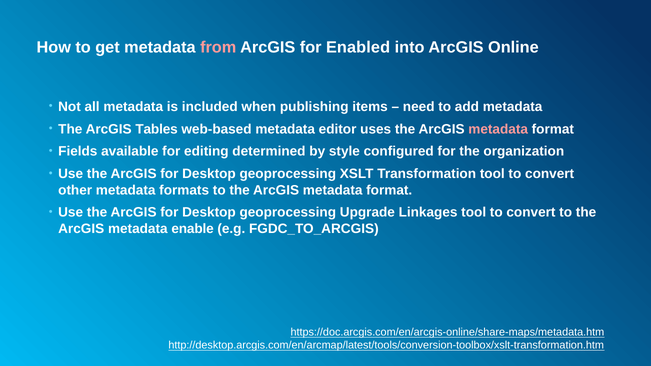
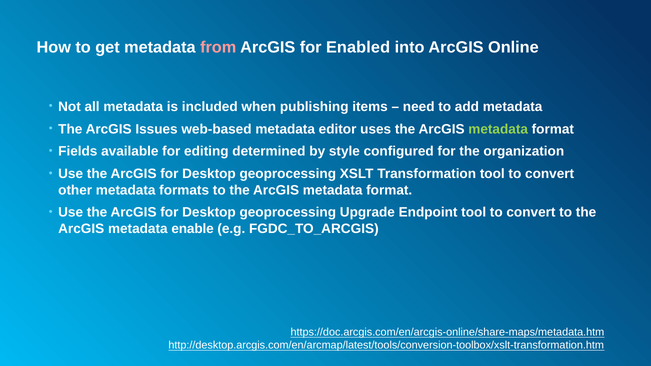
Tables: Tables -> Issues
metadata at (498, 129) colour: pink -> light green
Linkages: Linkages -> Endpoint
